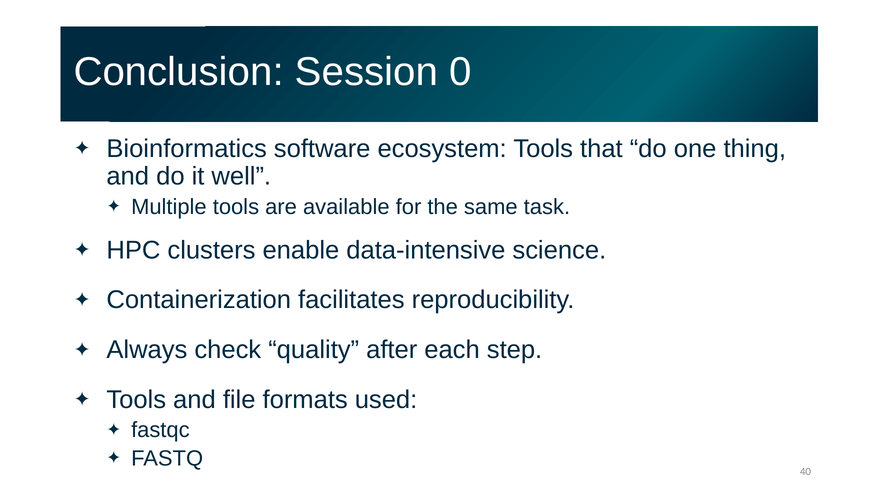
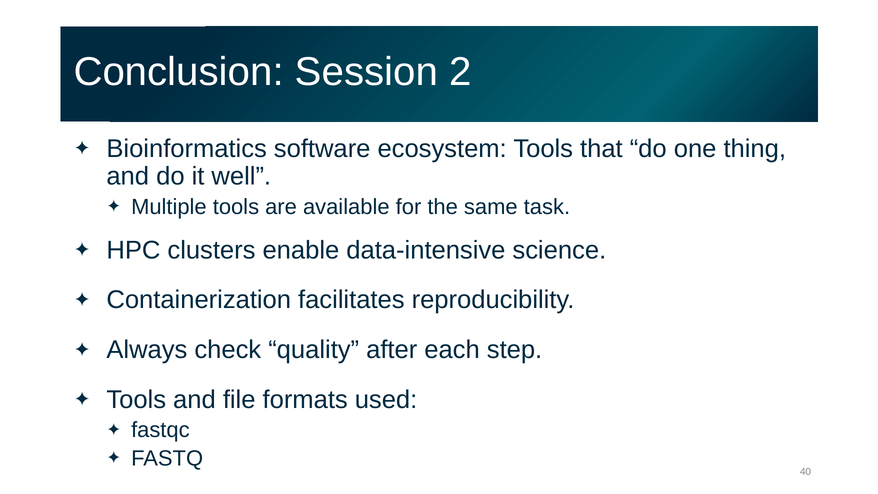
0: 0 -> 2
